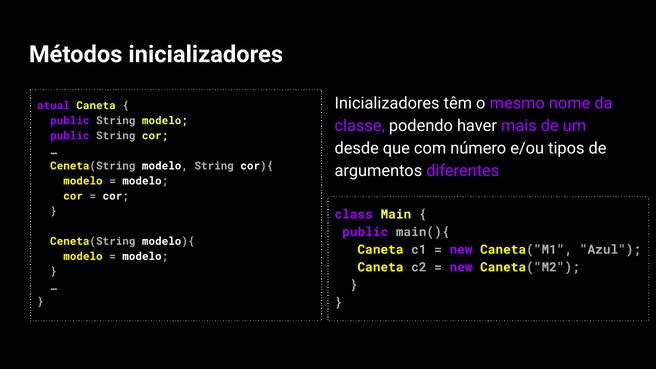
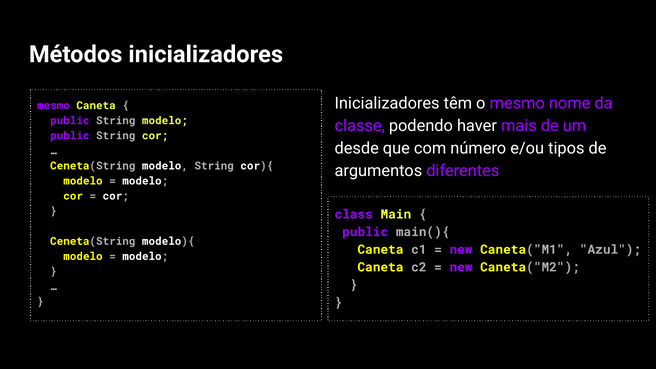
atual at (53, 105): atual -> mesmo
